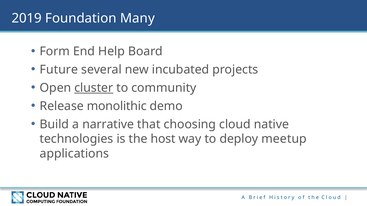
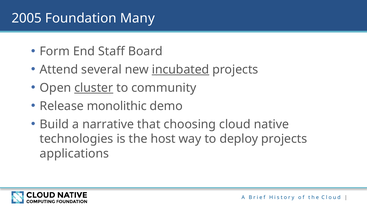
2019: 2019 -> 2005
Help: Help -> Staff
Future: Future -> Attend
incubated underline: none -> present
deploy meetup: meetup -> projects
